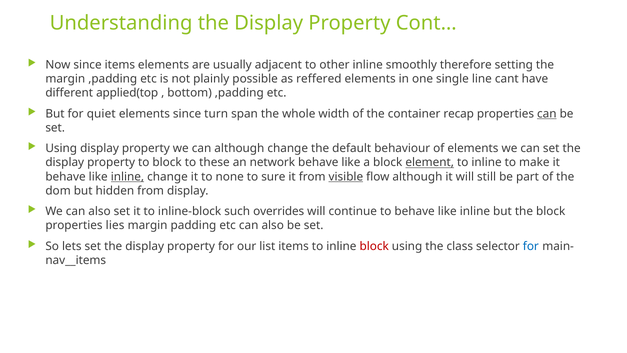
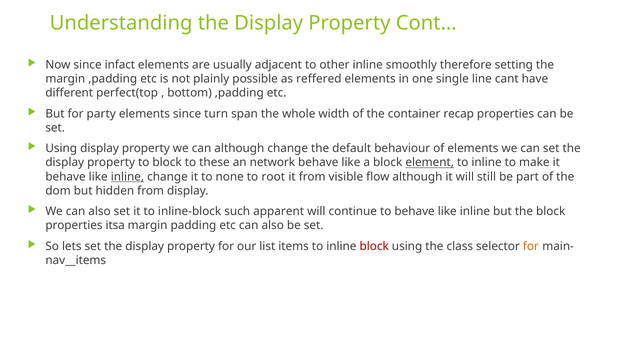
since items: items -> infact
applied(top: applied(top -> perfect(top
quiet: quiet -> party
can at (547, 114) underline: present -> none
sure: sure -> root
visible underline: present -> none
overrides: overrides -> apparent
lies: lies -> itsa
for at (531, 246) colour: blue -> orange
